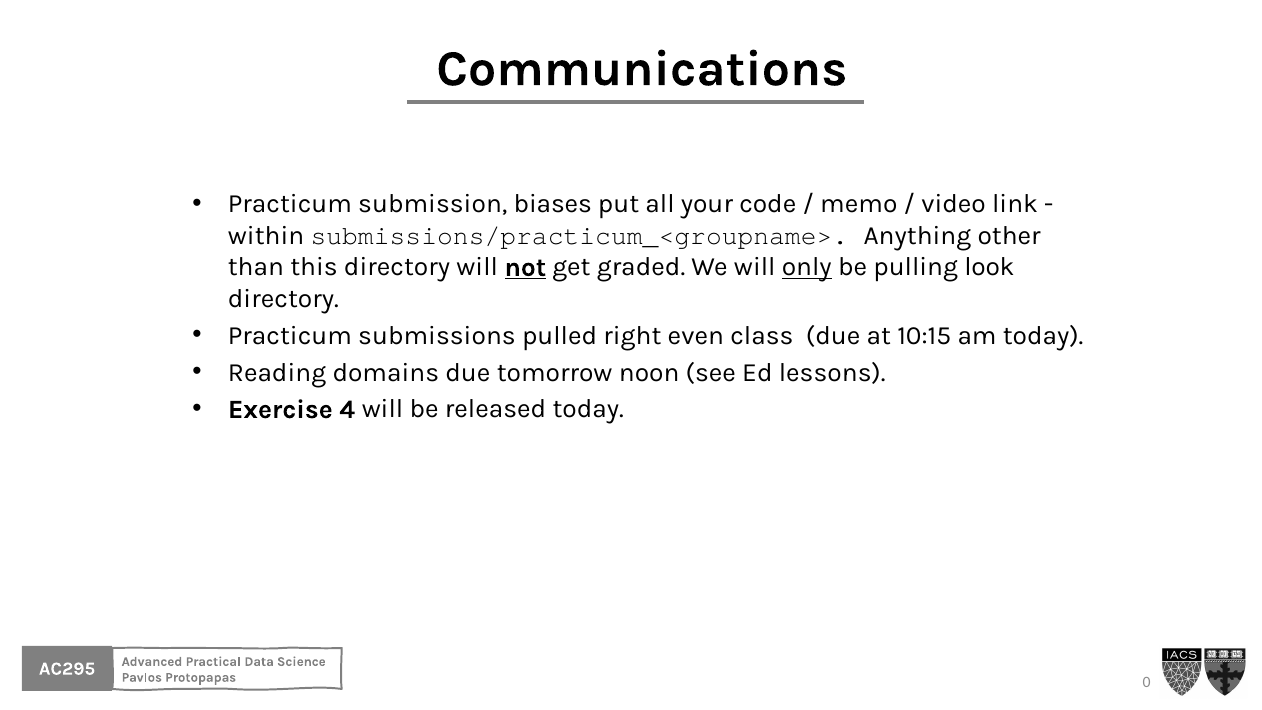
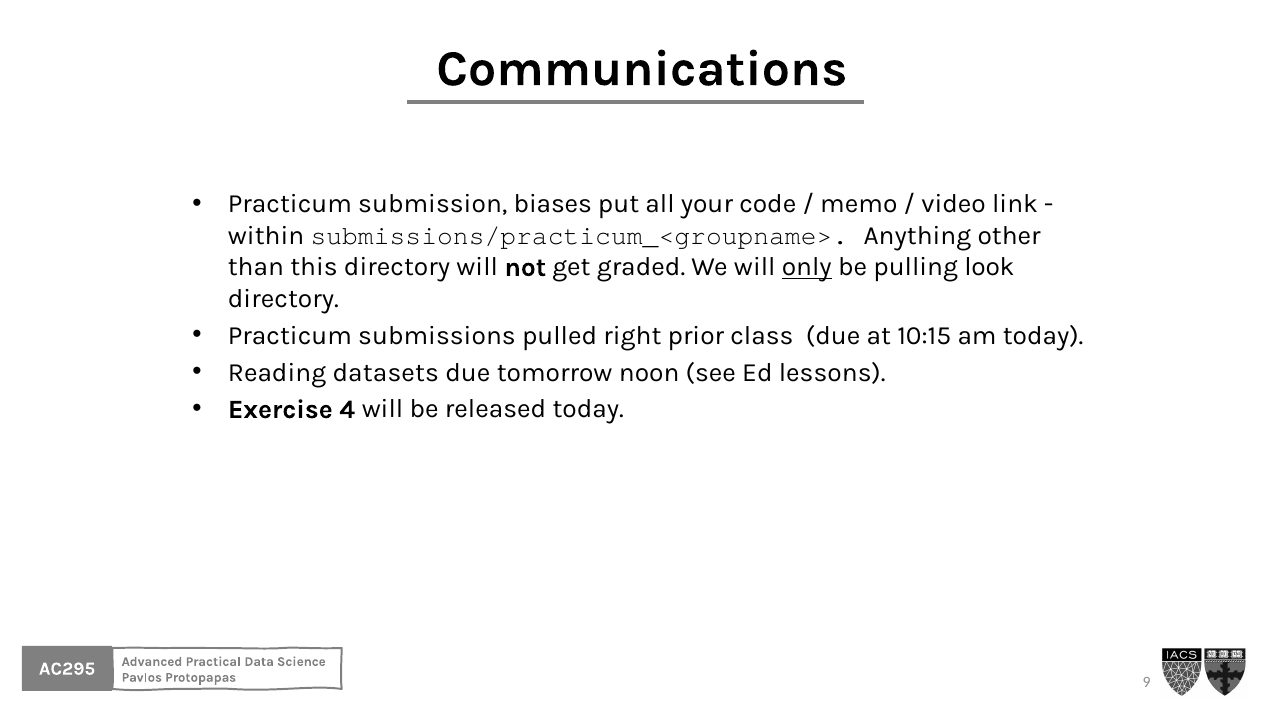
not underline: present -> none
even: even -> prior
domains: domains -> datasets
0: 0 -> 9
